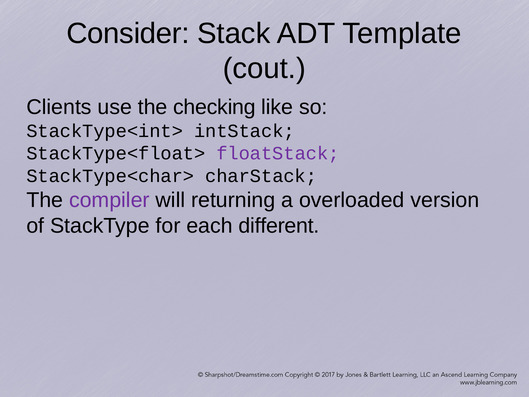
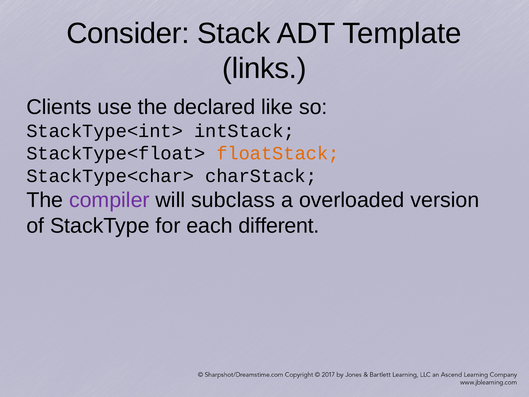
cout: cout -> links
checking: checking -> declared
floatStack colour: purple -> orange
returning: returning -> subclass
